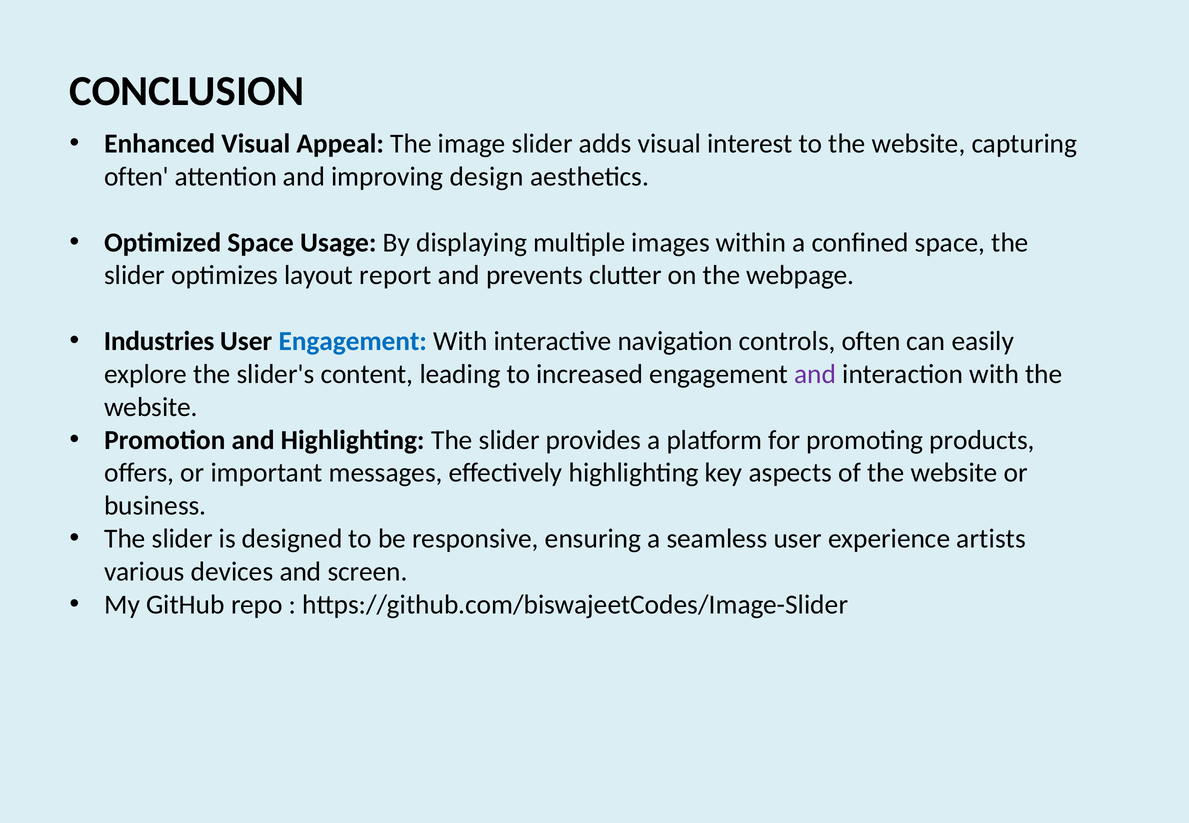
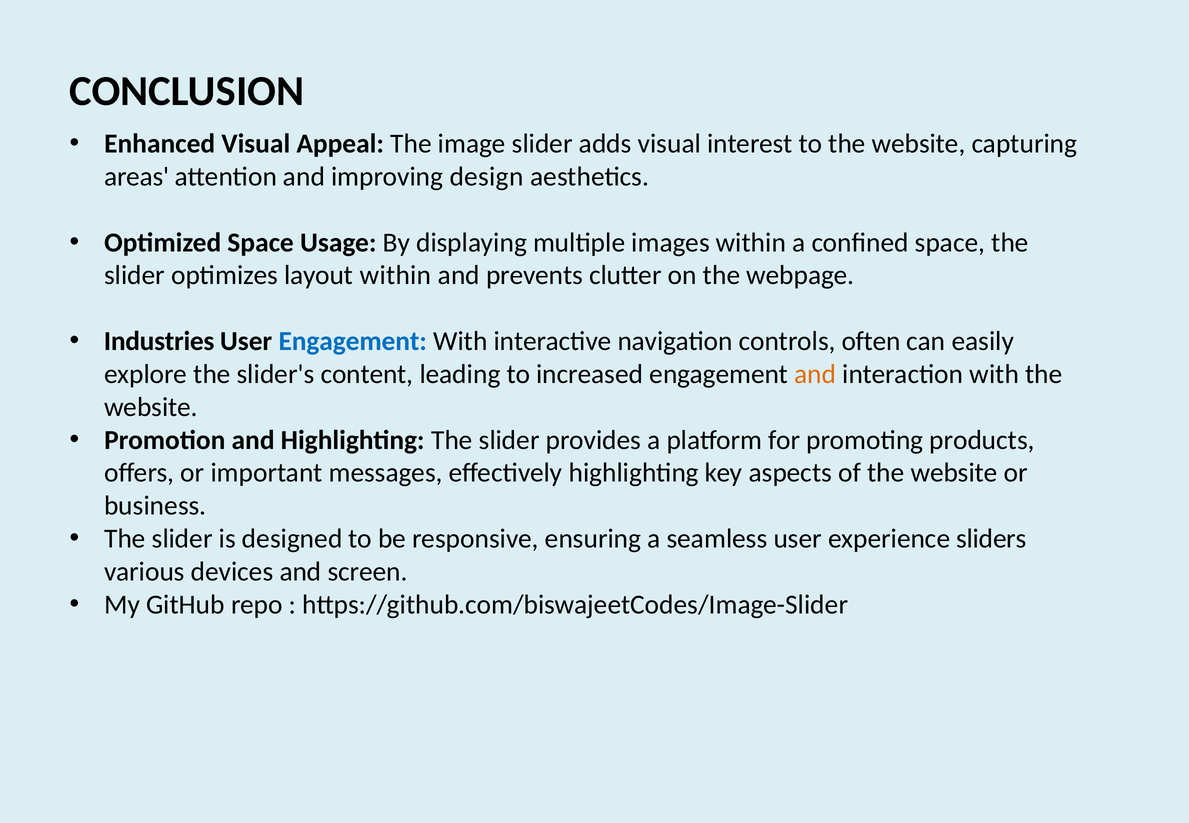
often at (137, 177): often -> areas
layout report: report -> within
and at (815, 374) colour: purple -> orange
artists: artists -> sliders
